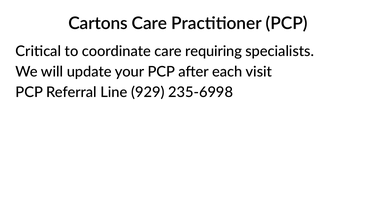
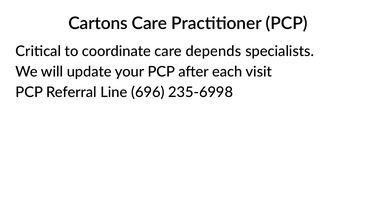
requiring: requiring -> depends
929: 929 -> 696
